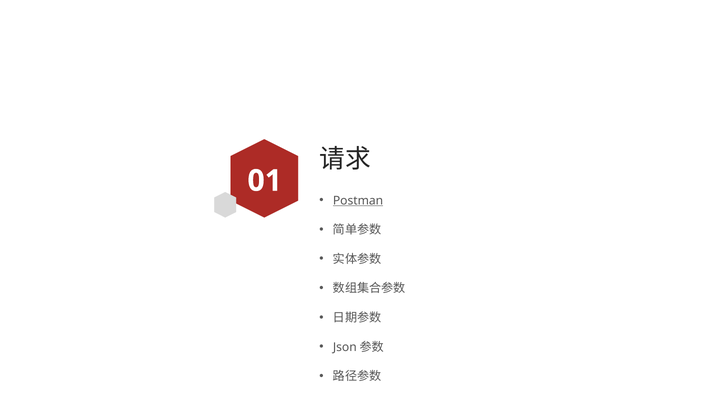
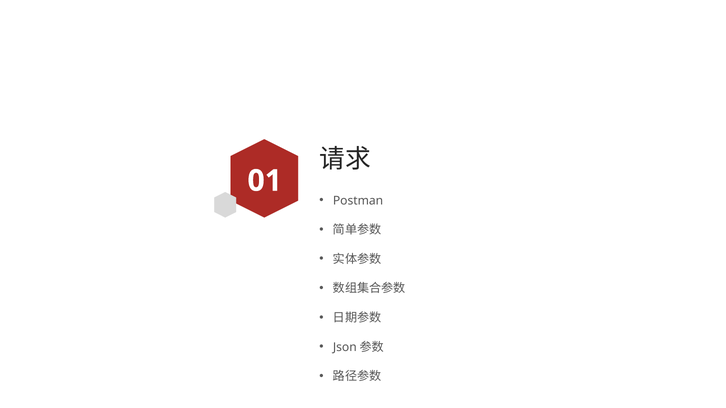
Postman underline: present -> none
